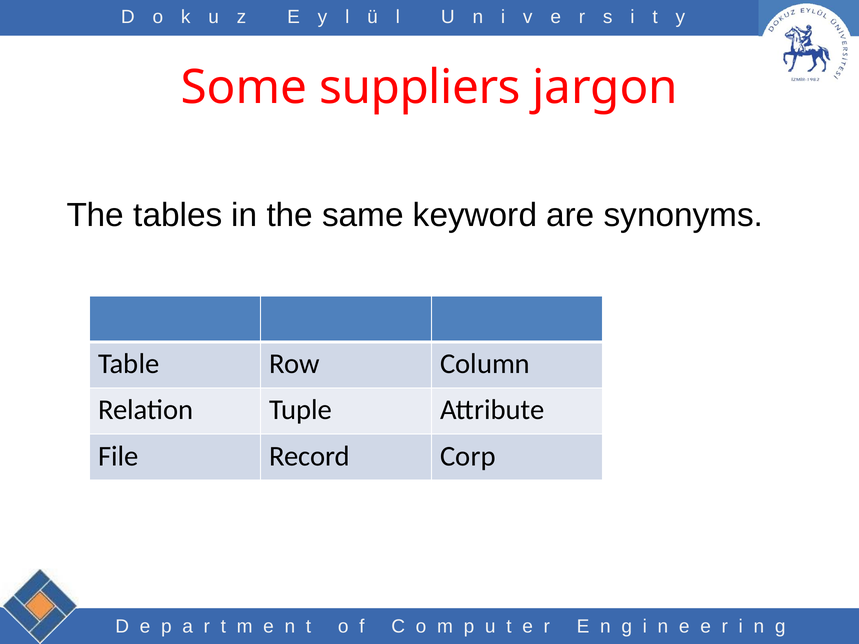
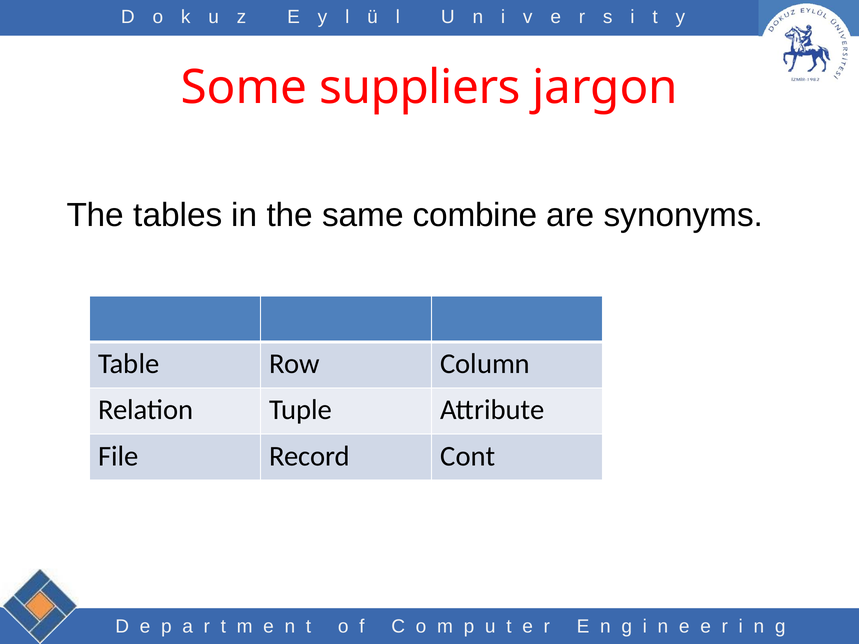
keyword: keyword -> combine
Corp: Corp -> Cont
